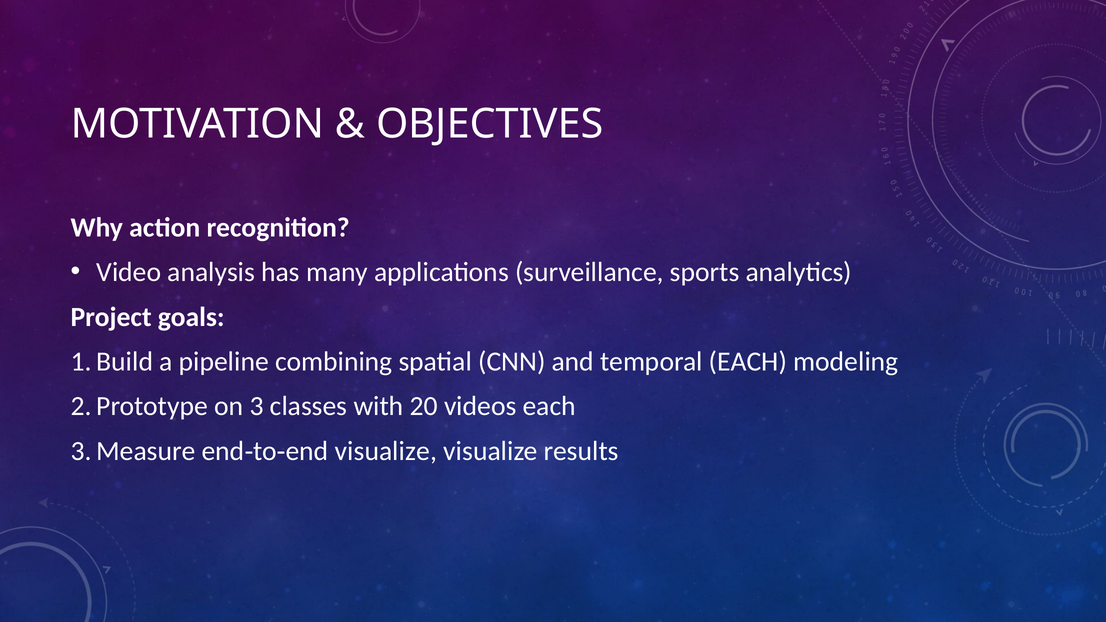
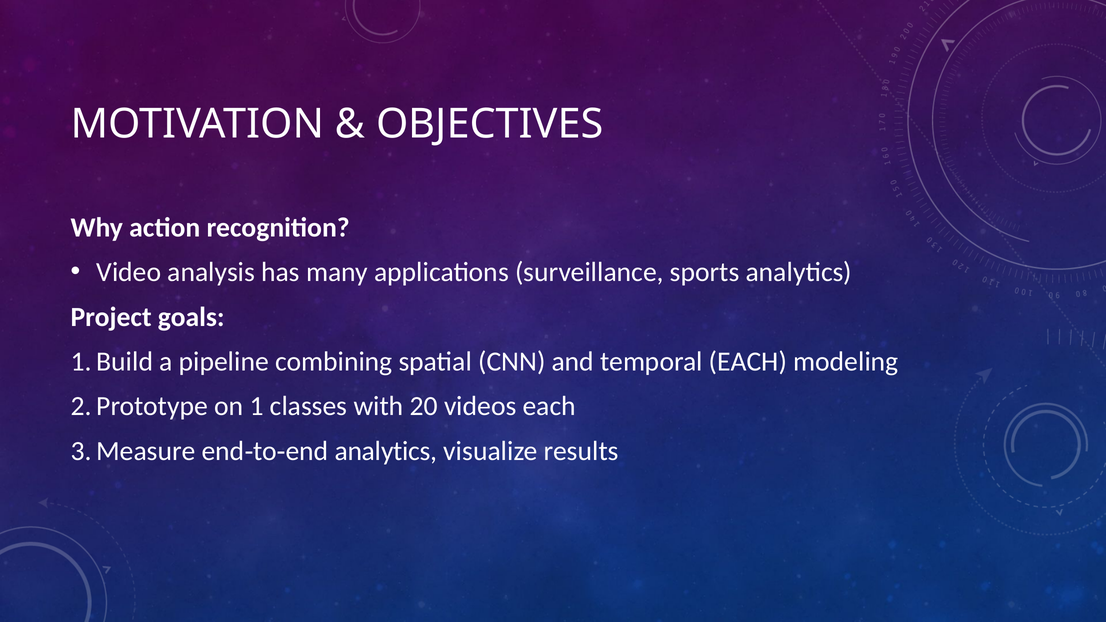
3: 3 -> 1
visualize at (386, 451): visualize -> analytics
